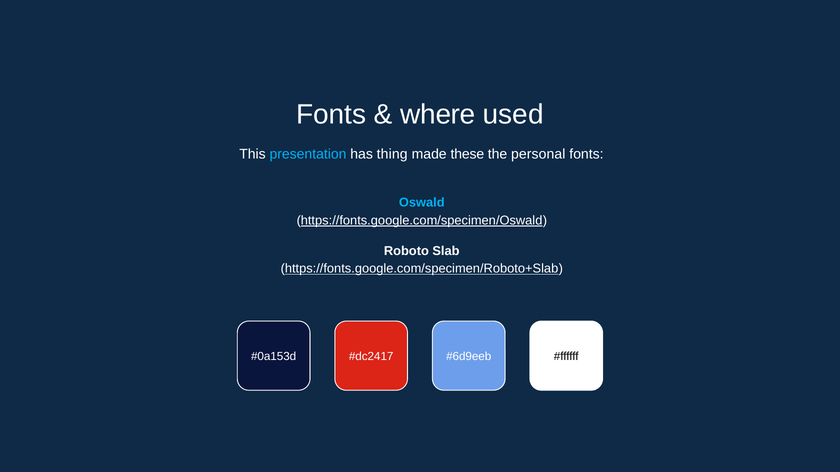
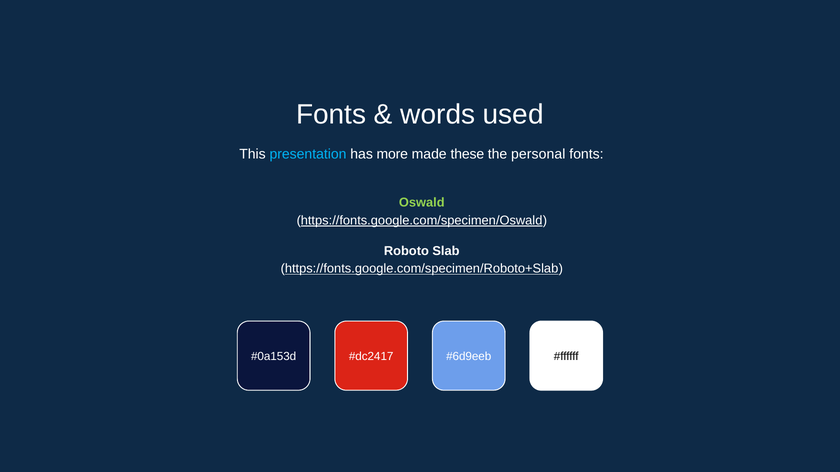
where: where -> words
thing: thing -> more
Oswald colour: light blue -> light green
